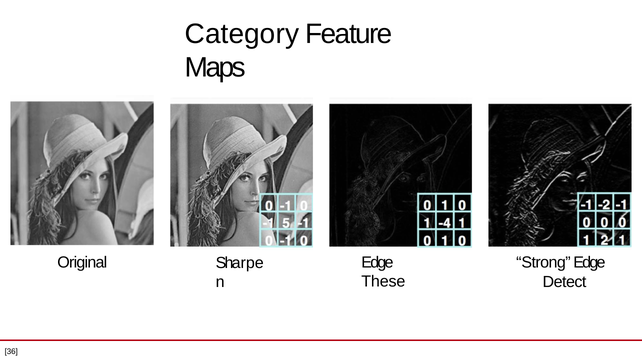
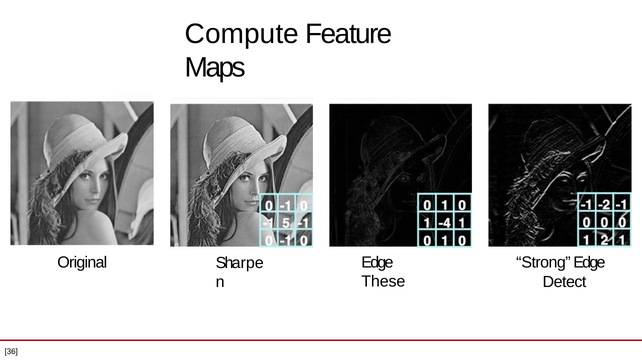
Category: Category -> Compute
